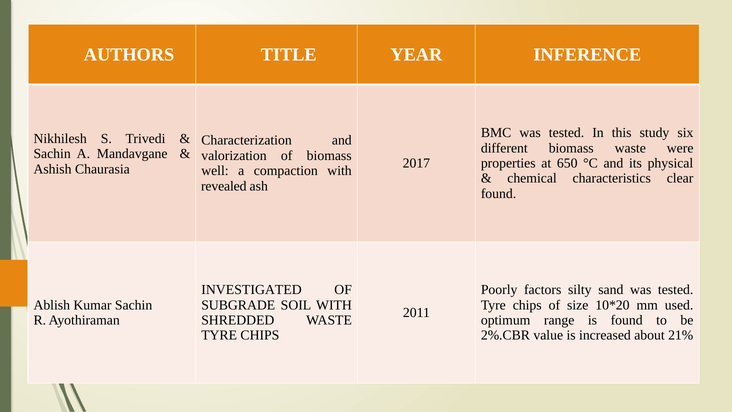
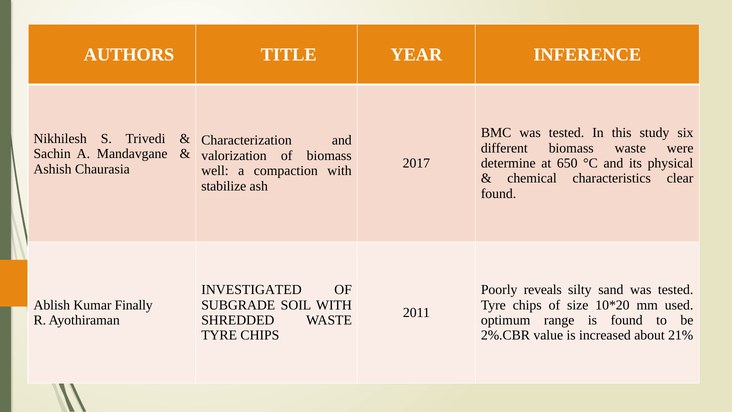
properties: properties -> determine
revealed: revealed -> stabilize
factors: factors -> reveals
Kumar Sachin: Sachin -> Finally
